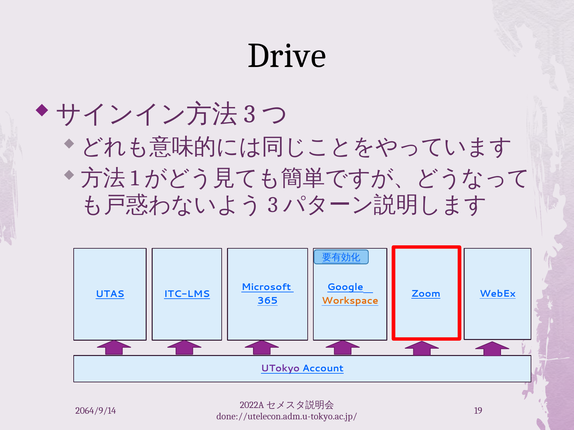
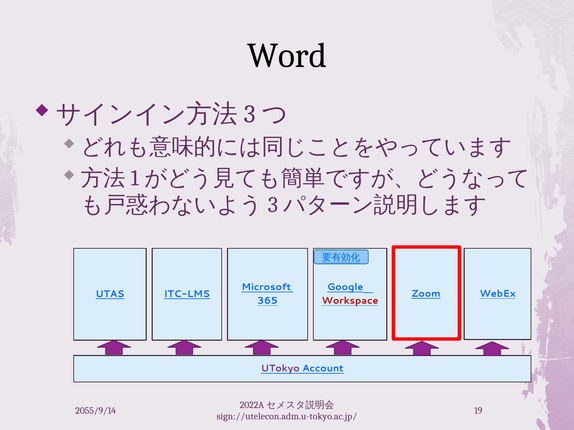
Drive: Drive -> Word
Workspace colour: orange -> red
2064/9/14: 2064/9/14 -> 2055/9/14
done://utelecon.adm.u-tokyo.ac.jp/: done://utelecon.adm.u-tokyo.ac.jp/ -> sign://utelecon.adm.u-tokyo.ac.jp/
